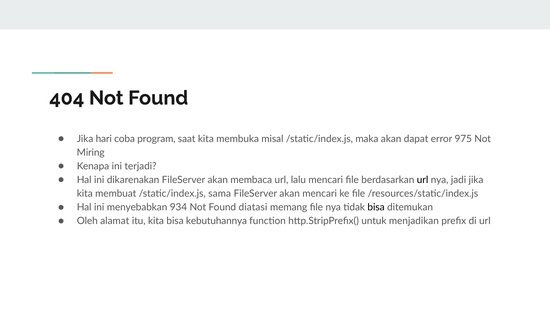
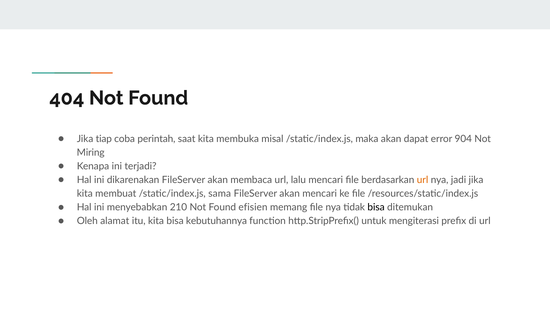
hari: hari -> tiap
program: program -> perintah
975: 975 -> 904
url at (423, 180) colour: black -> orange
934: 934 -> 210
diatasi: diatasi -> efisien
menjadikan: menjadikan -> mengiterasi
